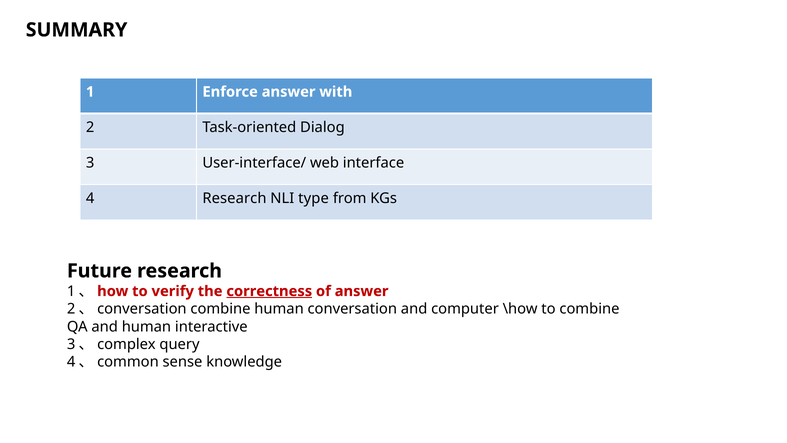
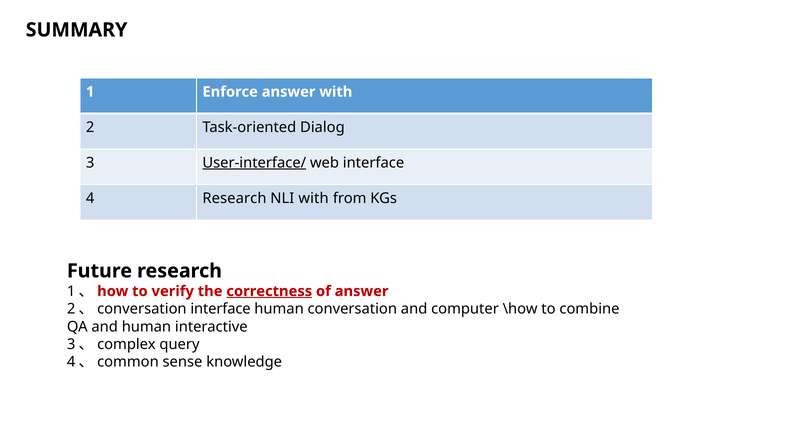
User-interface/ underline: none -> present
NLI type: type -> with
2、conversation combine: combine -> interface
